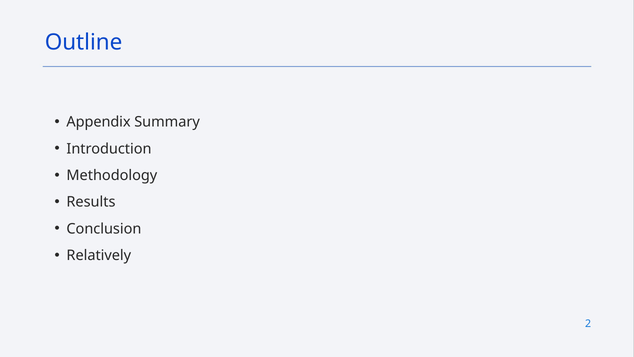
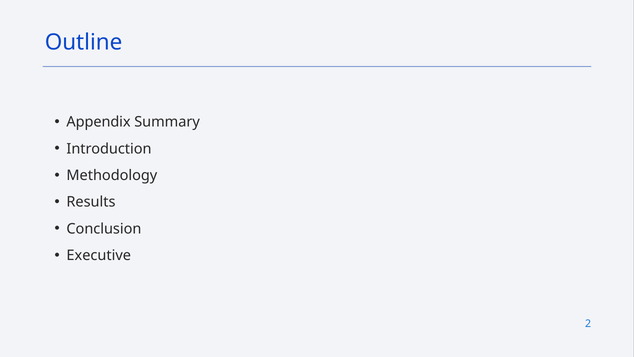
Relatively: Relatively -> Executive
